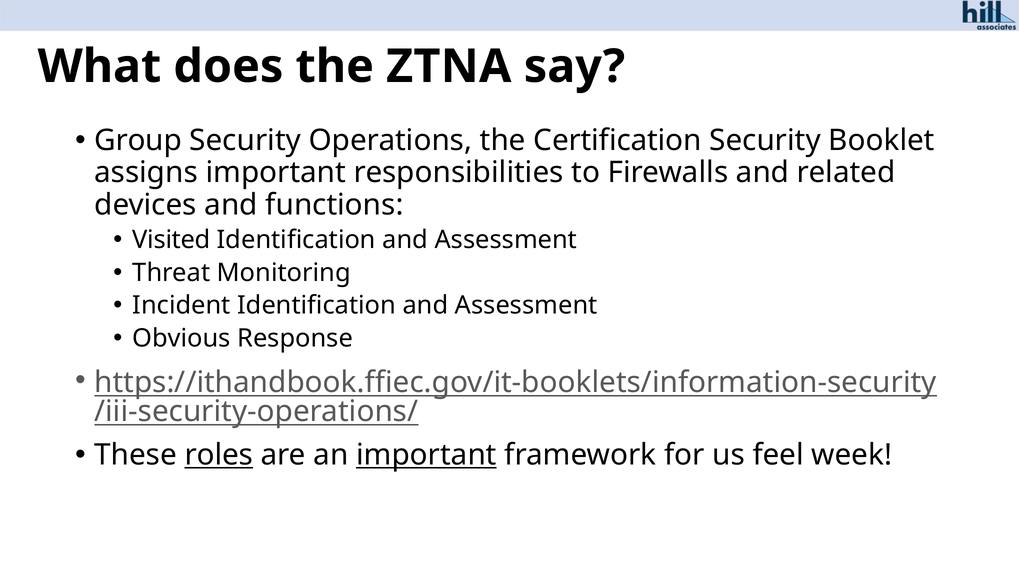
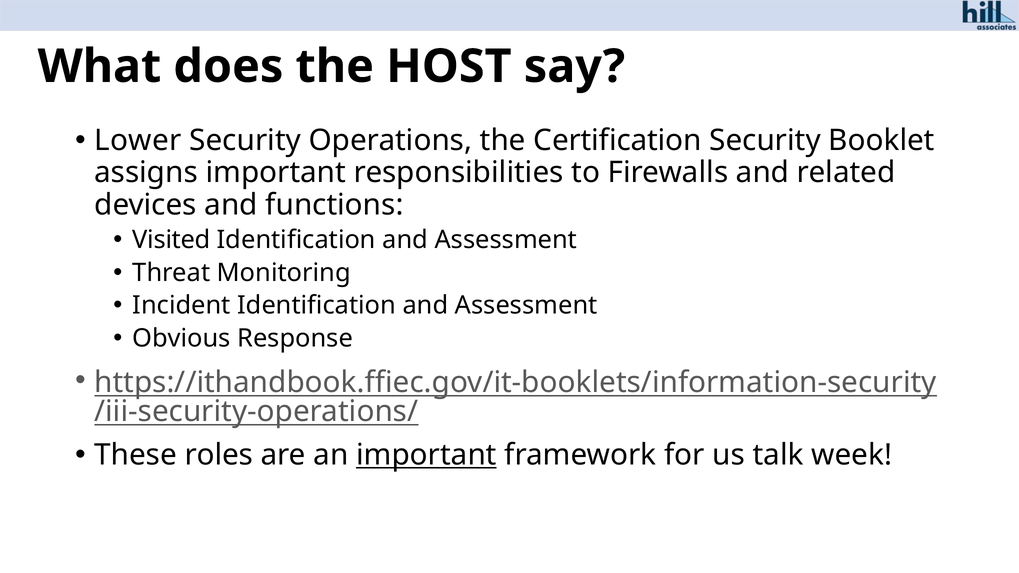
ZTNA: ZTNA -> HOST
Group: Group -> Lower
roles underline: present -> none
feel: feel -> talk
